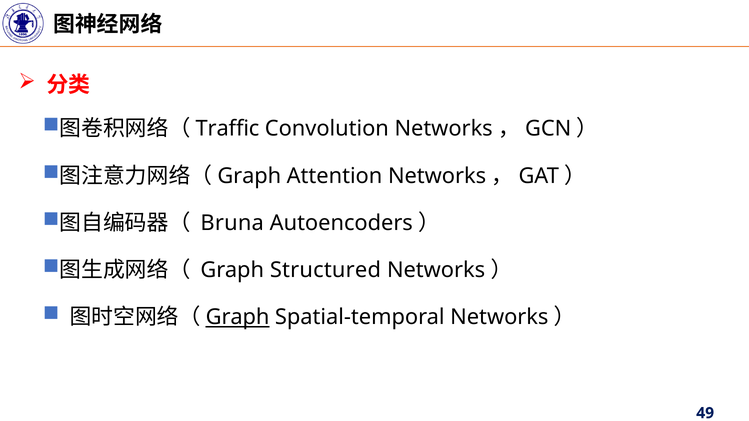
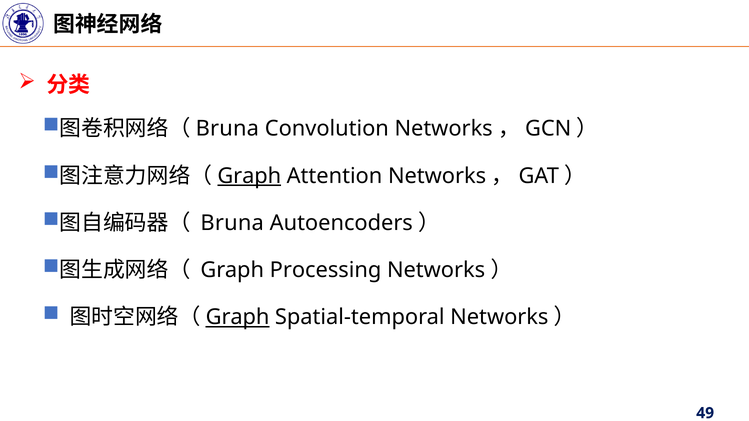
Traffic at (227, 129): Traffic -> Bruna
Graph at (249, 176) underline: none -> present
Structured: Structured -> Processing
